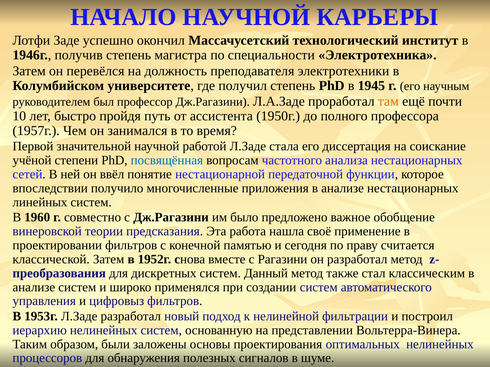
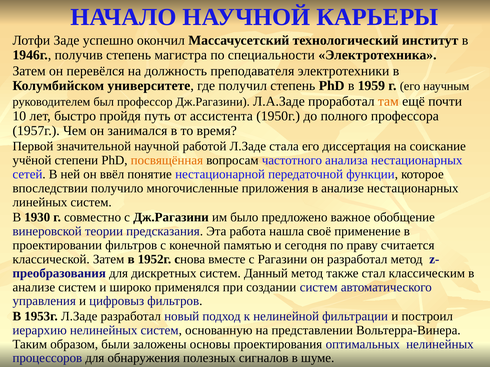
1945: 1945 -> 1959
посвящённая colour: blue -> orange
1960: 1960 -> 1930
